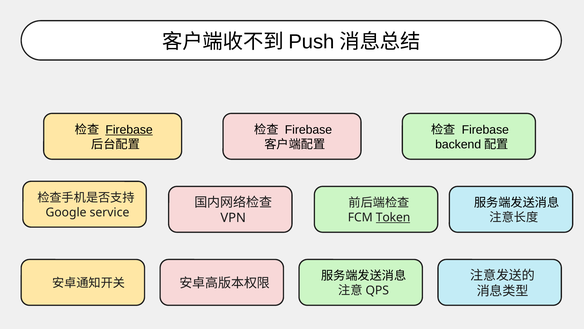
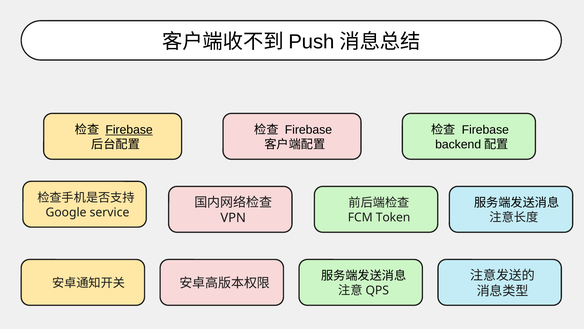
Token underline: present -> none
